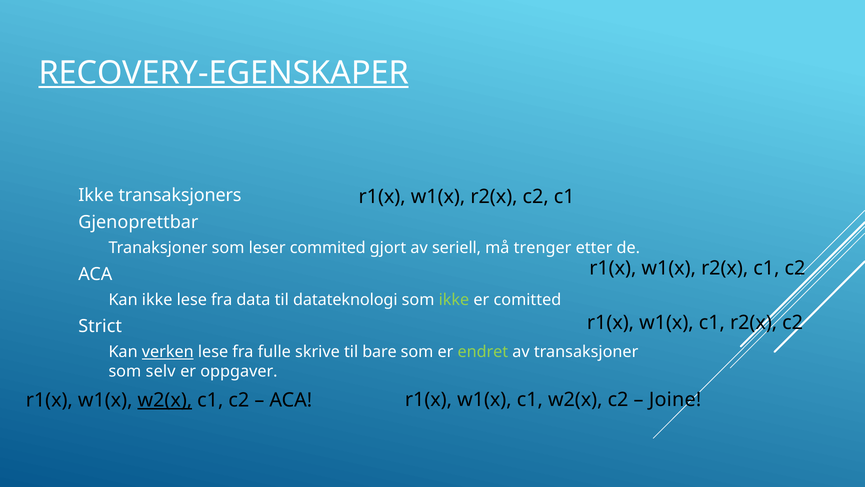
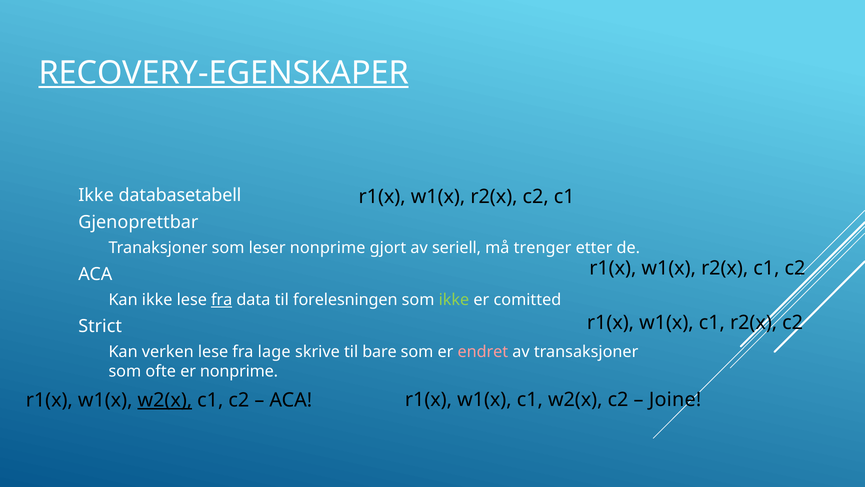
transaksjoners: transaksjoners -> databasetabell
leser commited: commited -> nonprime
fra at (222, 300) underline: none -> present
datateknologi: datateknologi -> forelesningen
verken underline: present -> none
fulle: fulle -> lage
endret colour: light green -> pink
selv: selv -> ofte
er oppgaver: oppgaver -> nonprime
